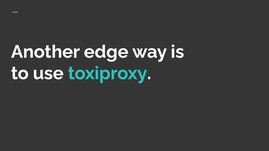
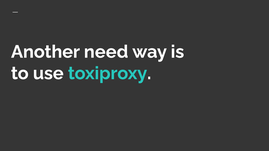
edge: edge -> need
